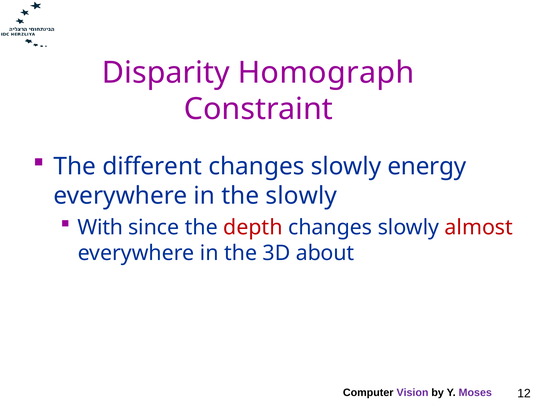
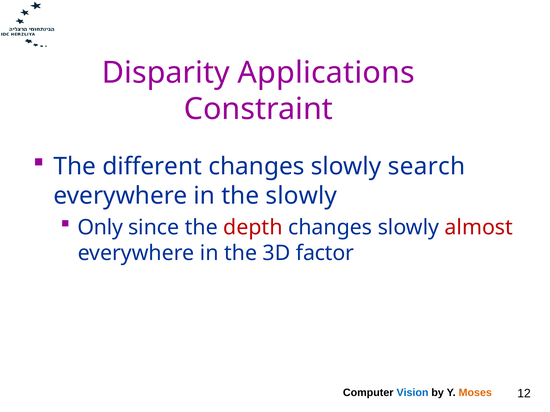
Homograph: Homograph -> Applications
energy: energy -> search
With: With -> Only
about: about -> factor
Vision colour: purple -> blue
Moses colour: purple -> orange
